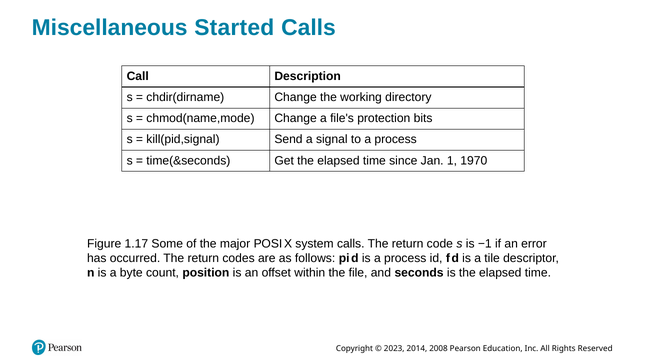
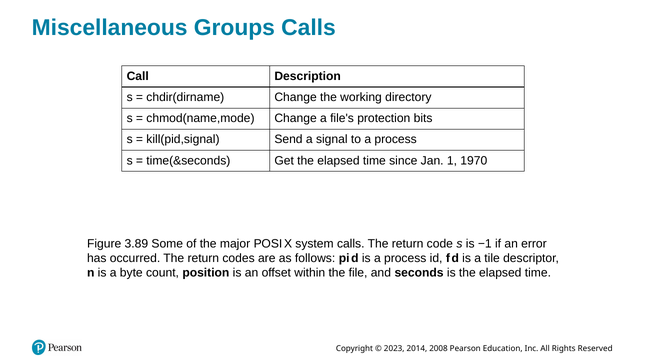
Started: Started -> Groups
1.17: 1.17 -> 3.89
